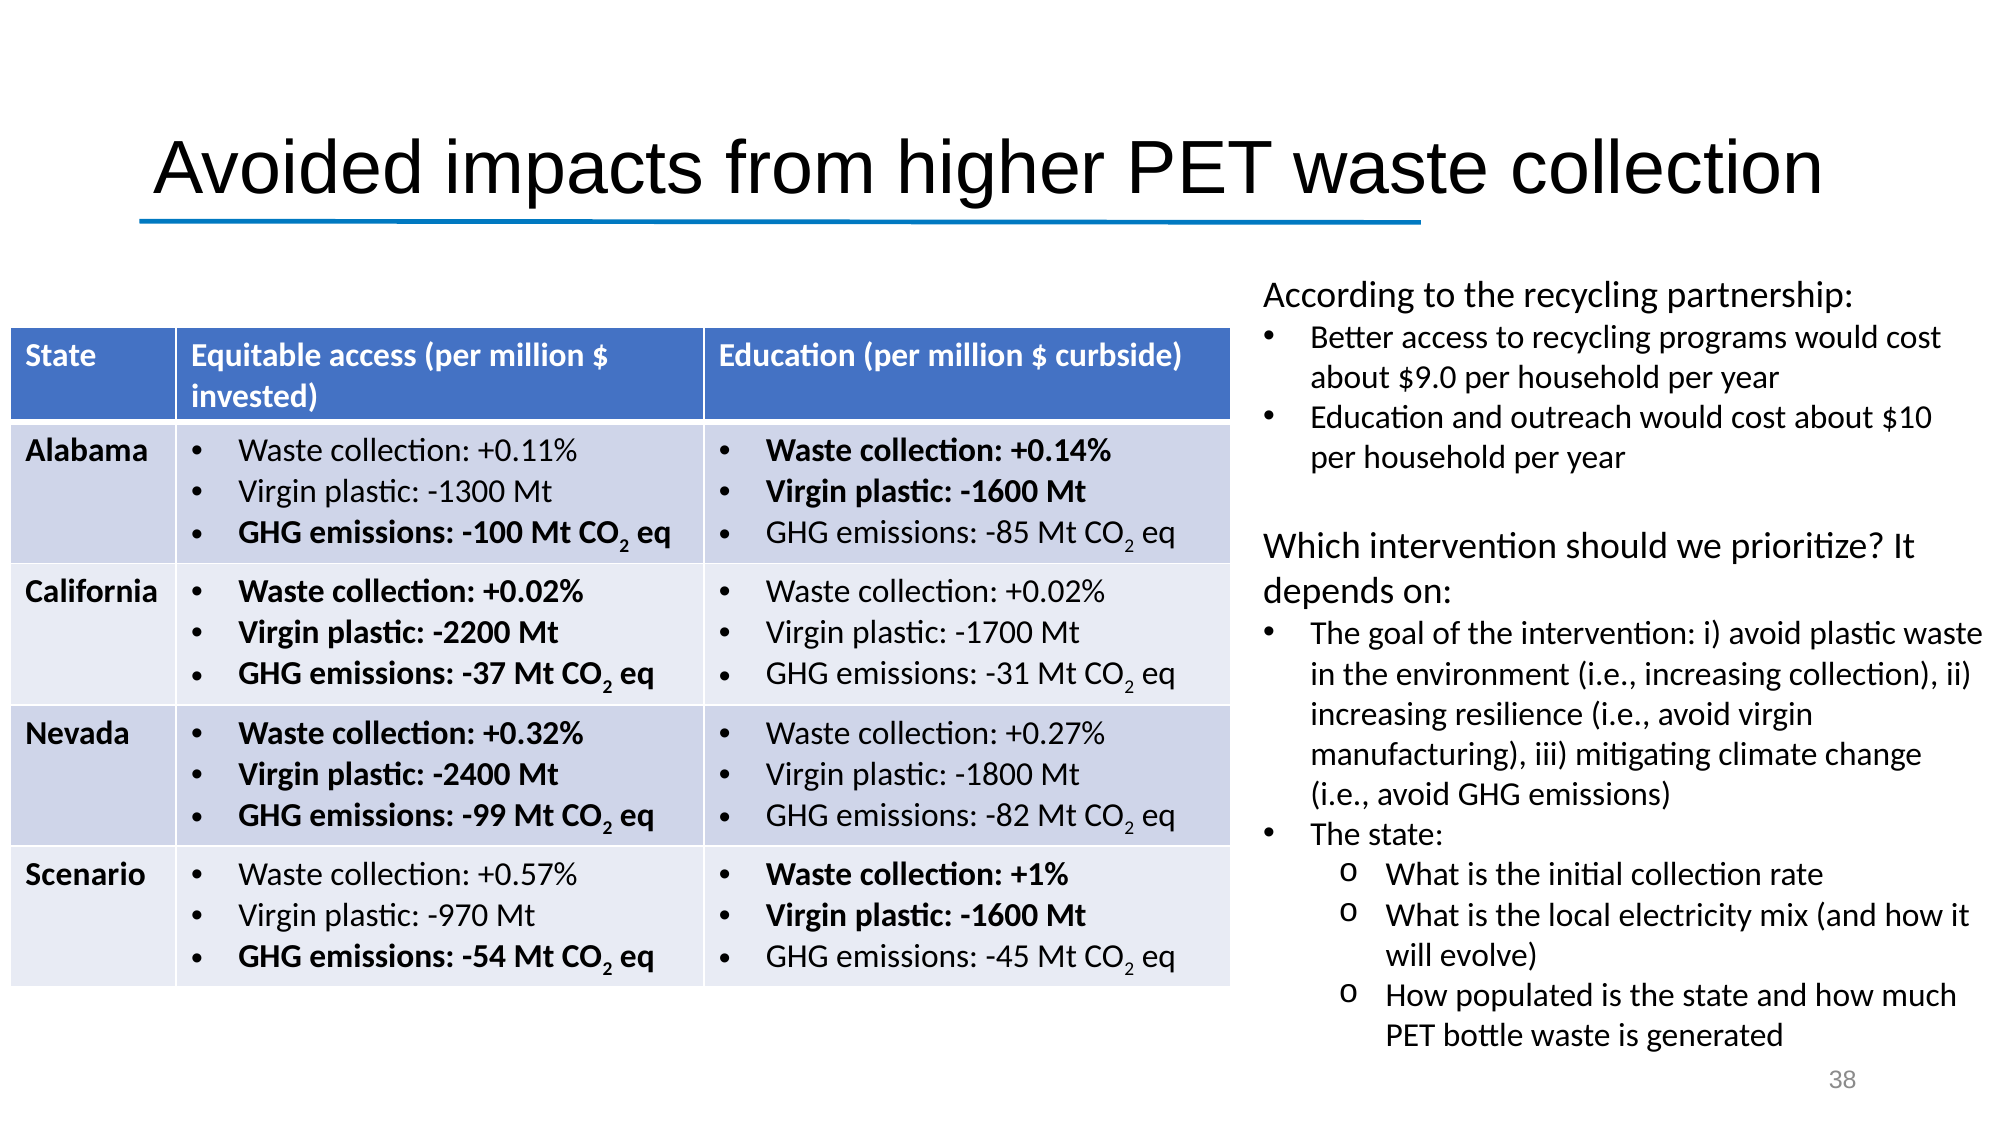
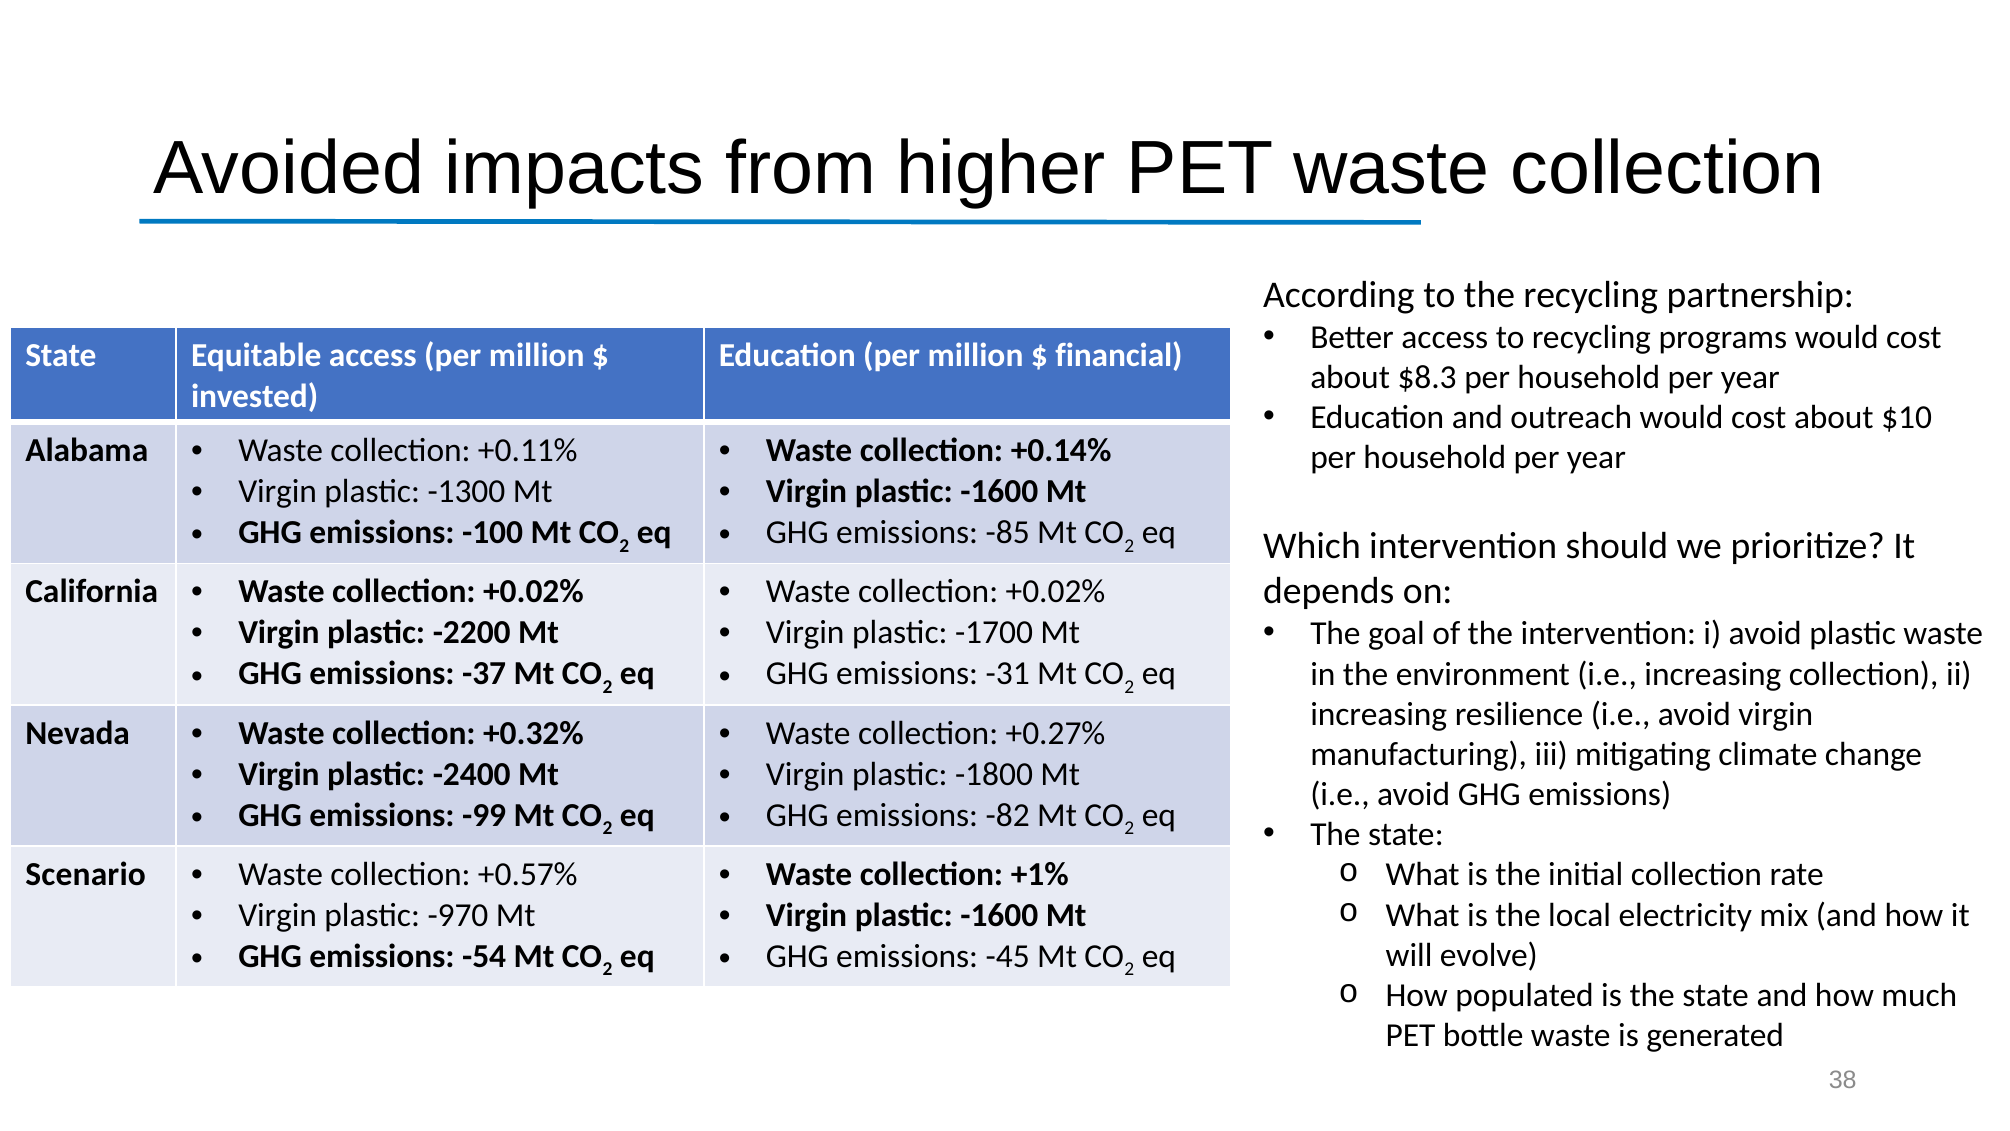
curbside: curbside -> financial
$9.0: $9.0 -> $8.3
